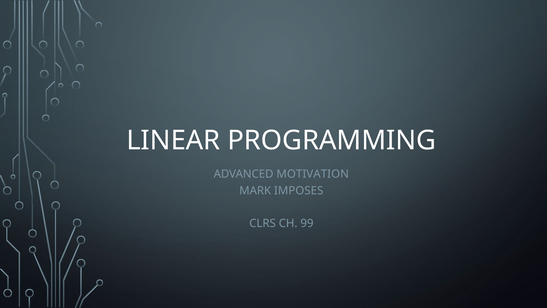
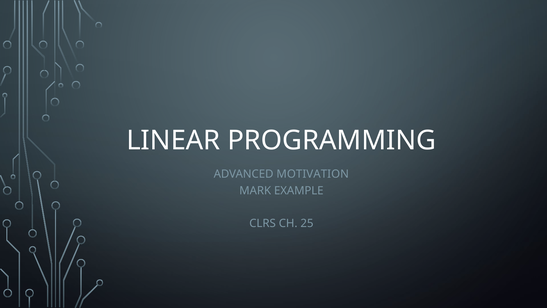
IMPOSES: IMPOSES -> EXAMPLE
99: 99 -> 25
